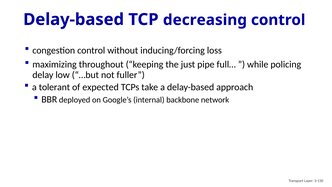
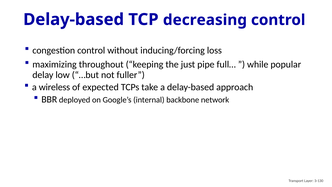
policing: policing -> popular
tolerant: tolerant -> wireless
